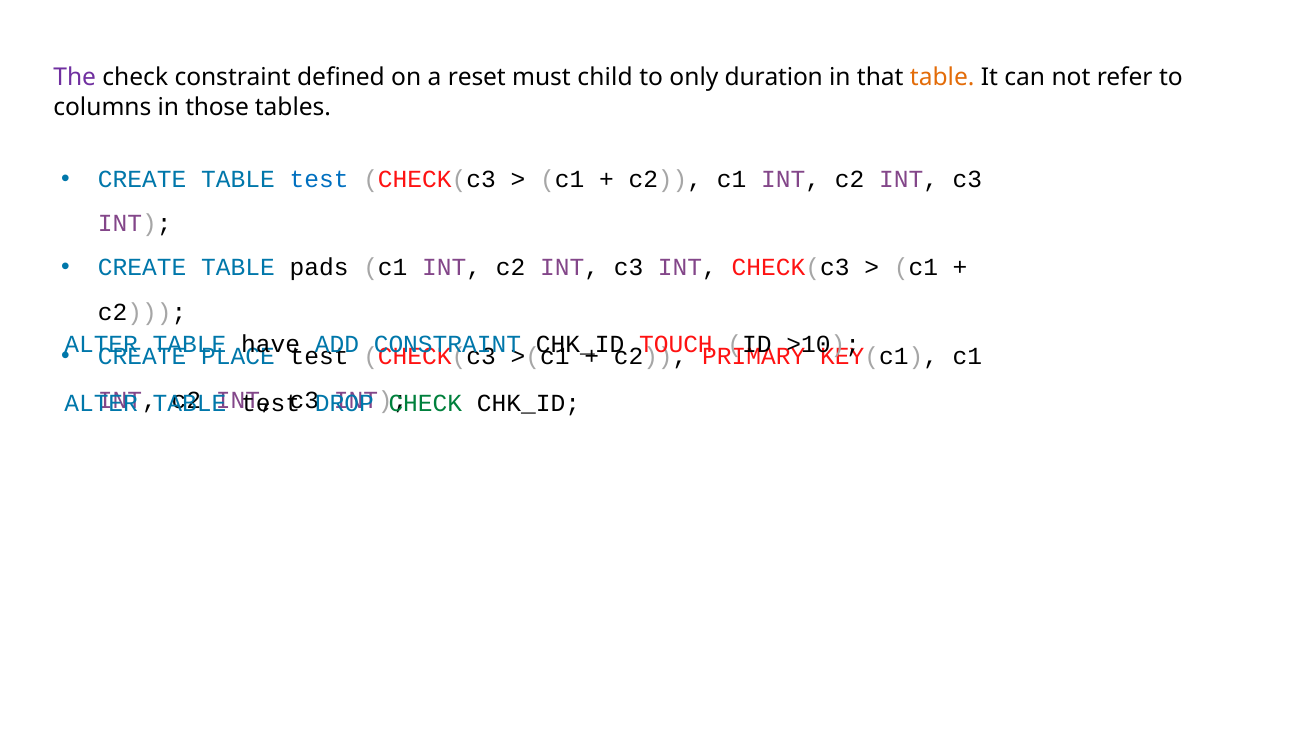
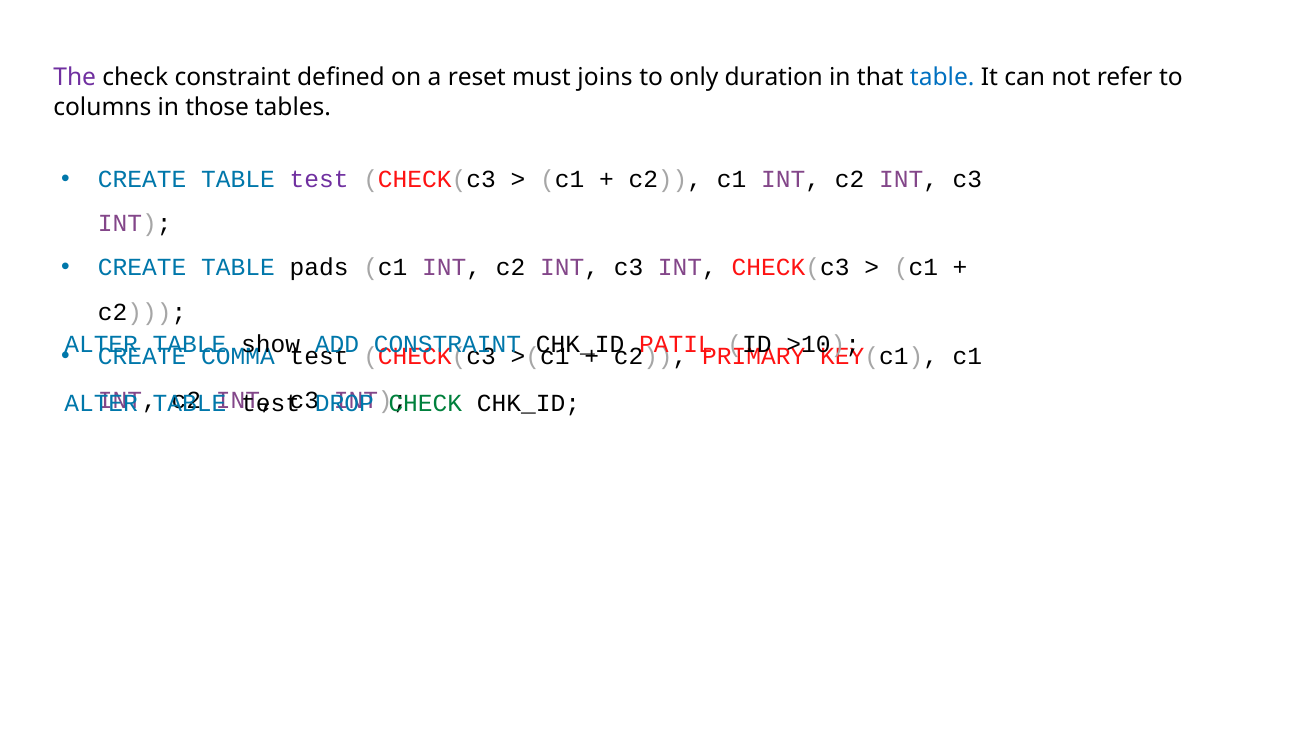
child: child -> joins
table at (942, 78) colour: orange -> blue
test at (319, 179) colour: blue -> purple
have: have -> show
TOUCH: TOUCH -> PATIL
PLACE: PLACE -> COMMA
